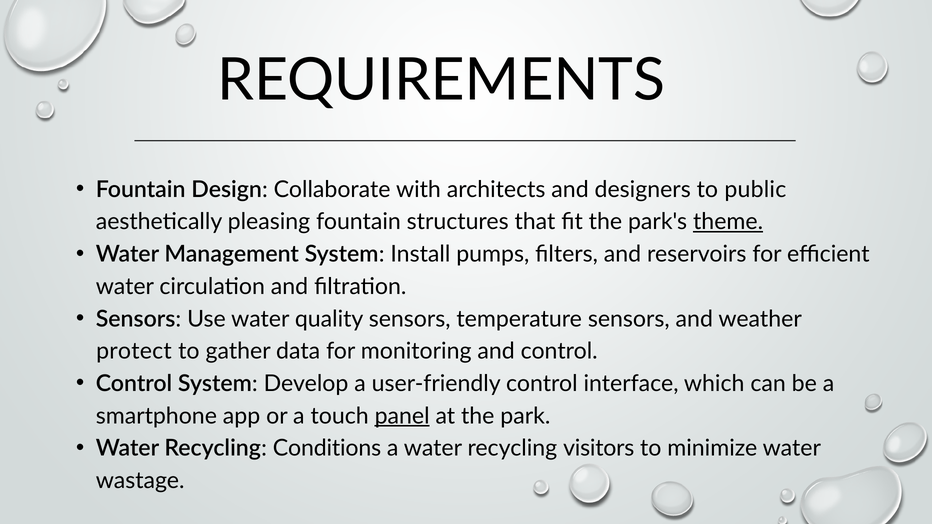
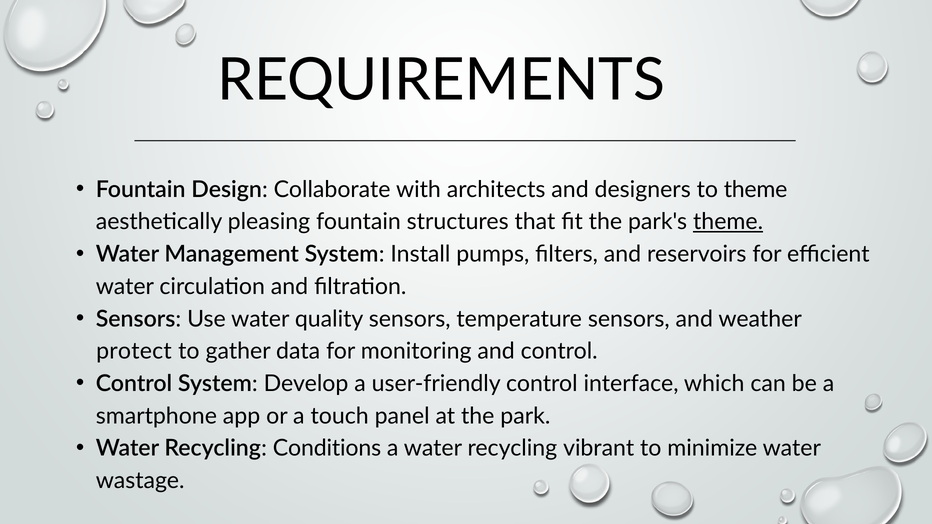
to public: public -> theme
panel underline: present -> none
visitors: visitors -> vibrant
